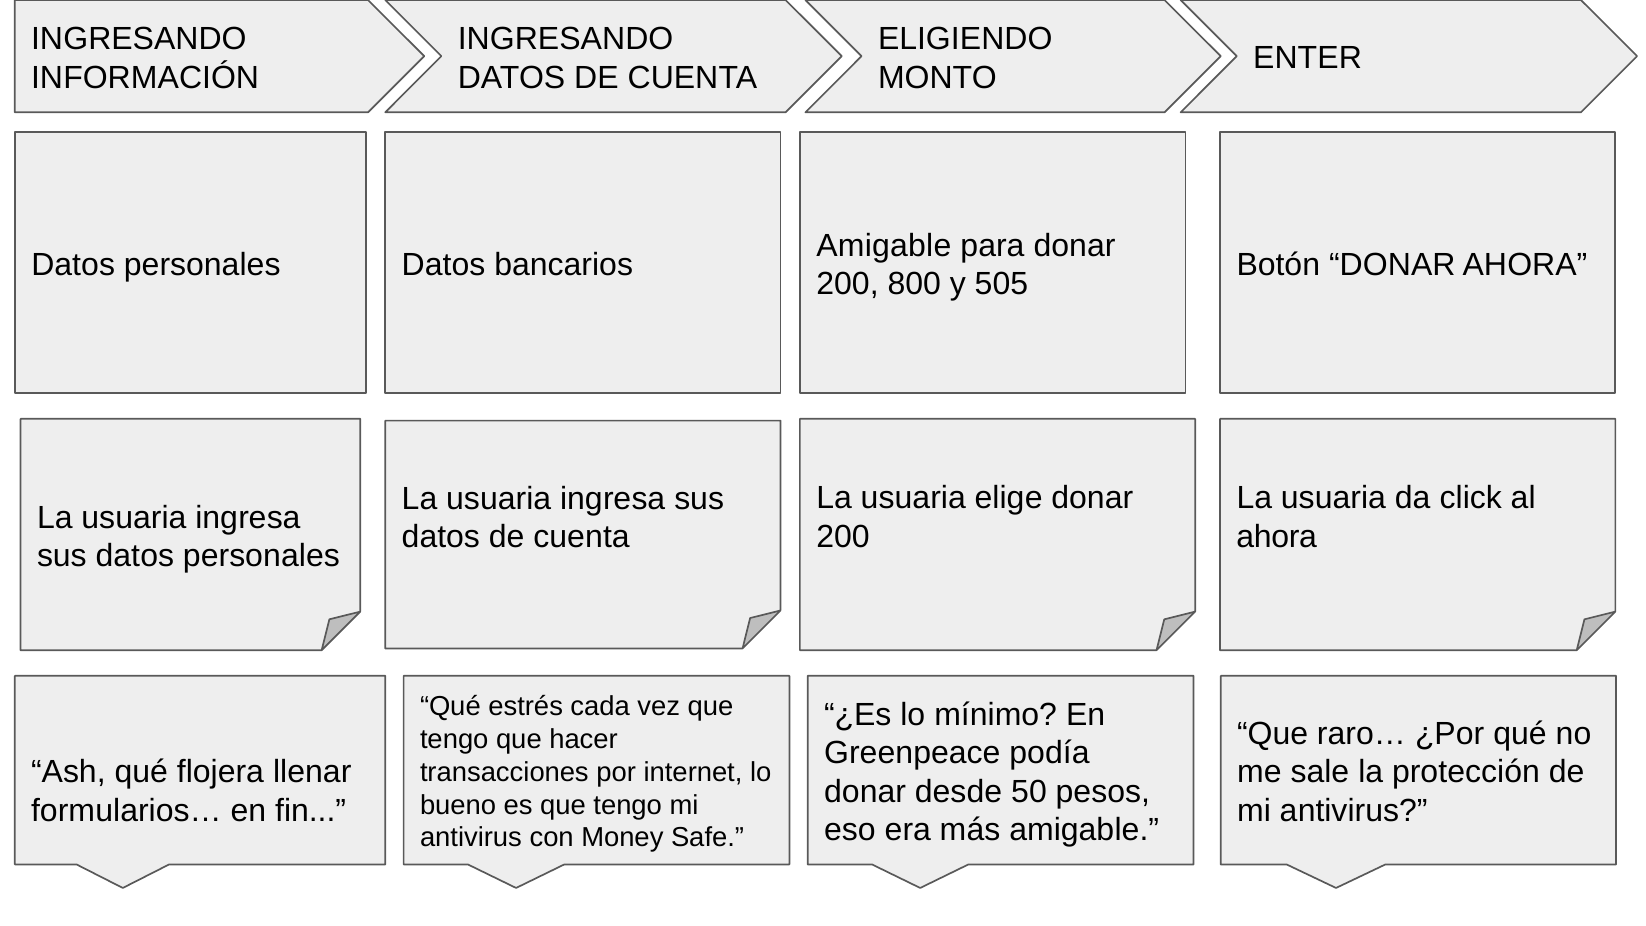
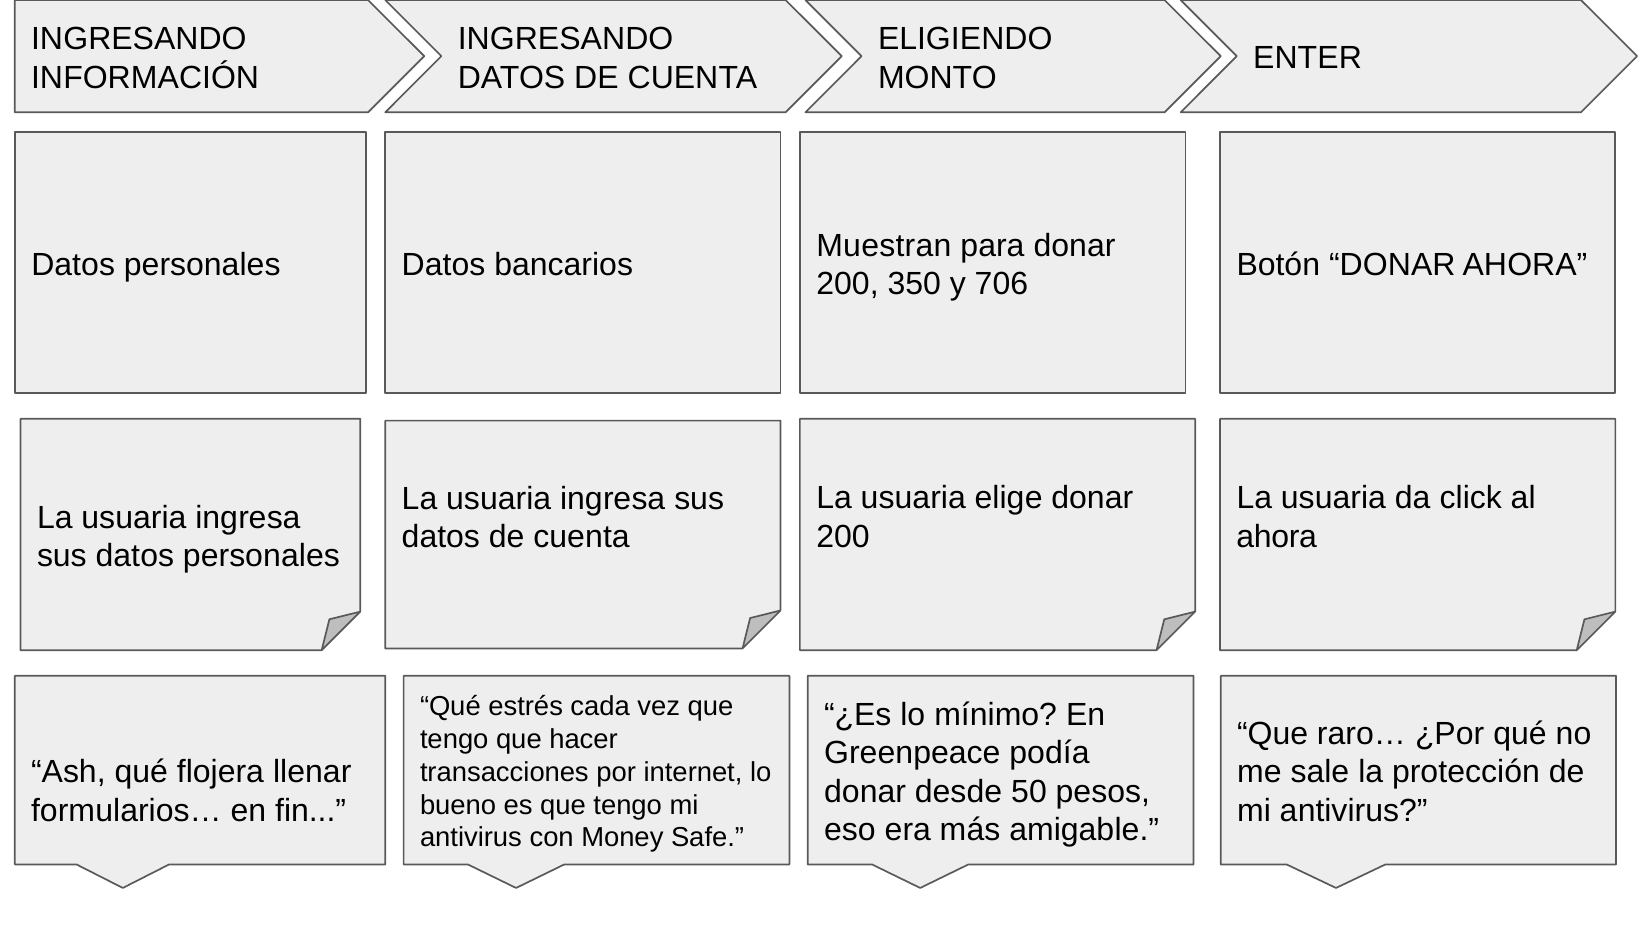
Amigable at (884, 246): Amigable -> Muestran
800: 800 -> 350
505: 505 -> 706
